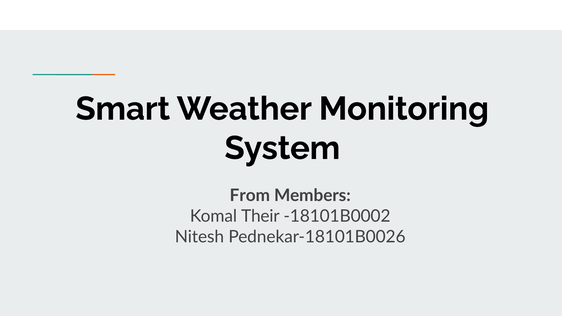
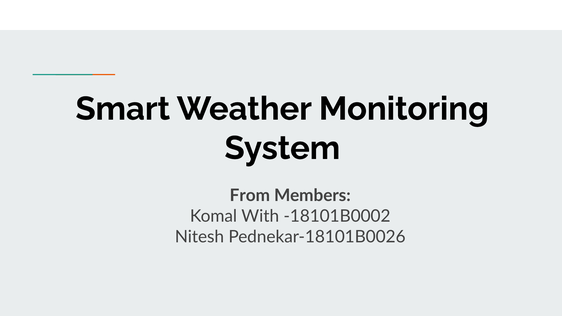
Their: Their -> With
